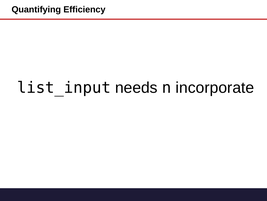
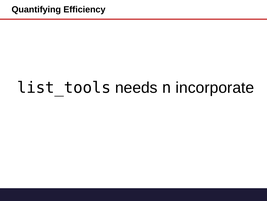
list_input: list_input -> list_tools
